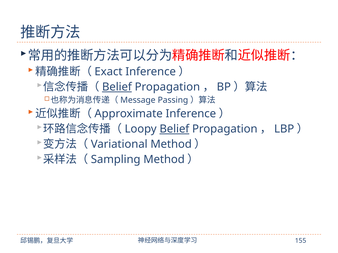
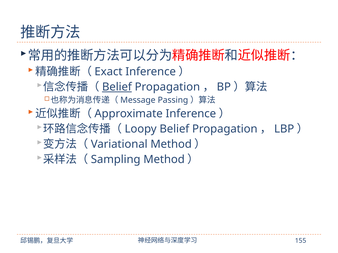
Belief at (174, 129) underline: present -> none
